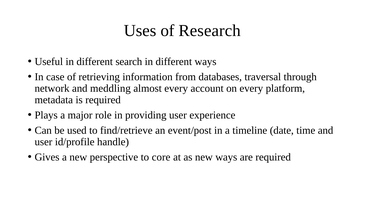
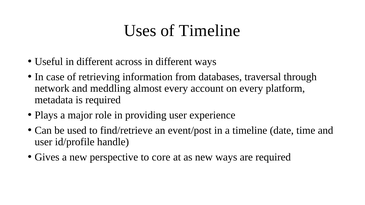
of Research: Research -> Timeline
search: search -> across
